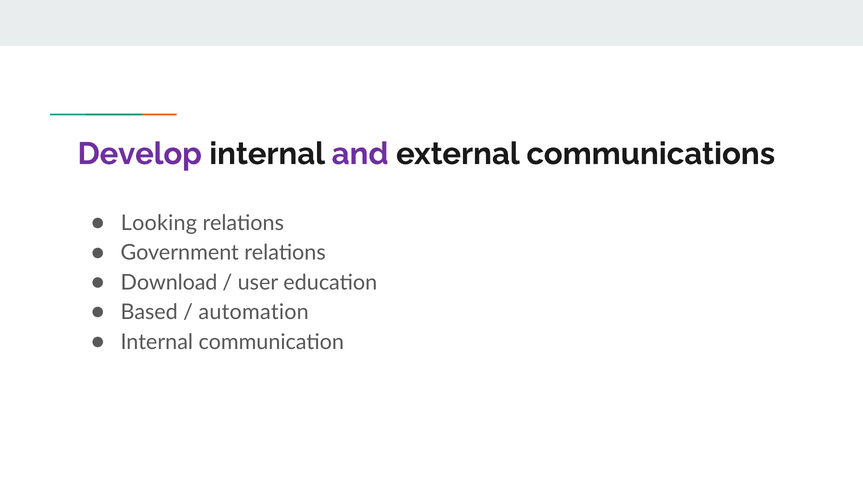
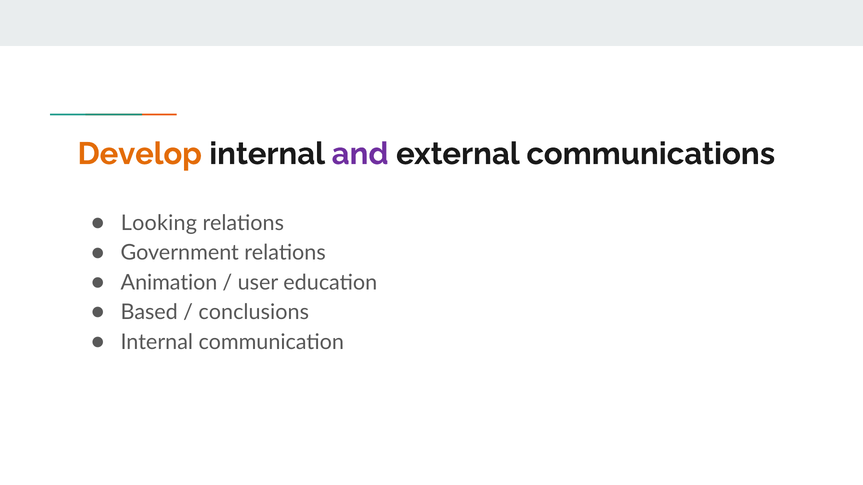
Develop colour: purple -> orange
Download: Download -> Animation
automation: automation -> conclusions
